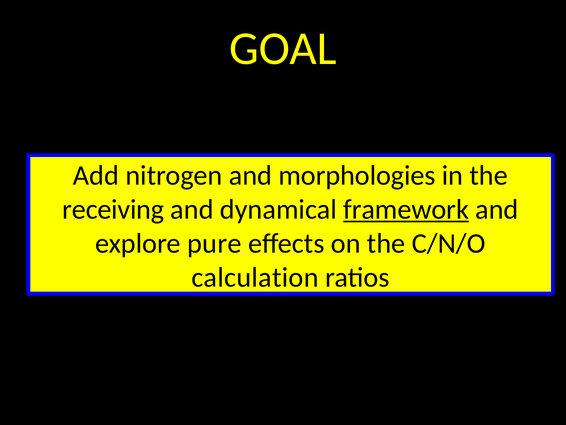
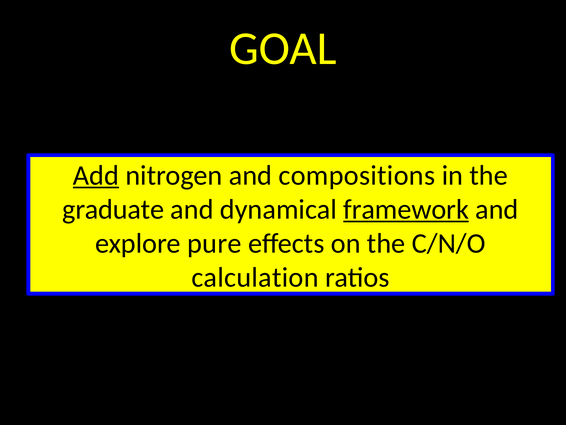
Add underline: none -> present
morphologies: morphologies -> compositions
receiving: receiving -> graduate
